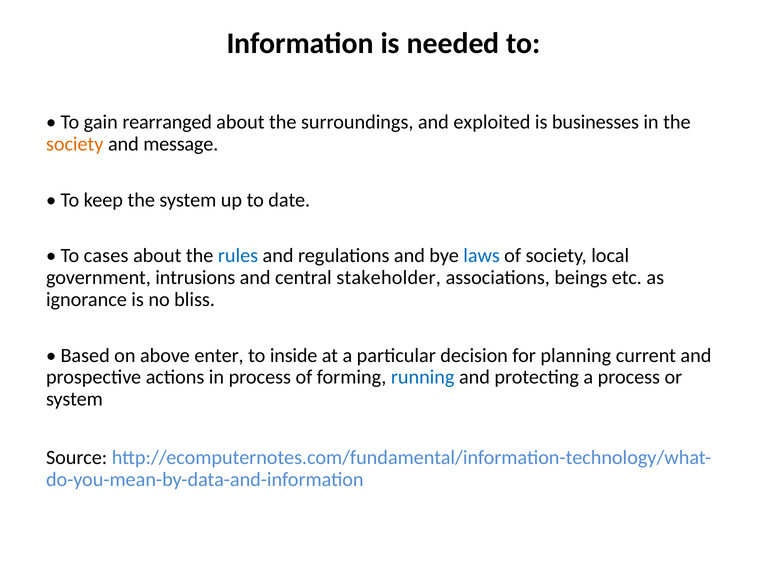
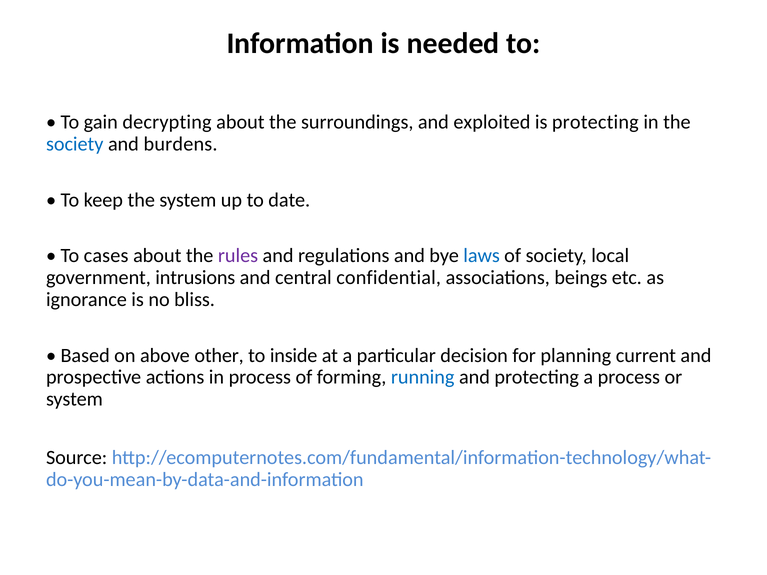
rearranged: rearranged -> decrypting
is businesses: businesses -> protecting
society at (75, 144) colour: orange -> blue
message: message -> burdens
rules colour: blue -> purple
stakeholder: stakeholder -> confidential
enter: enter -> other
